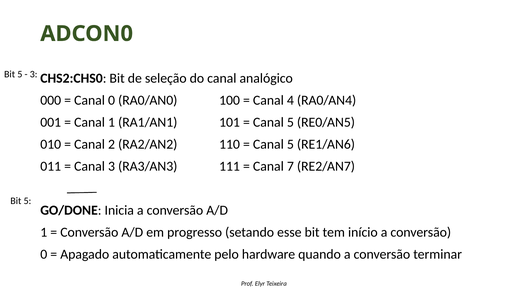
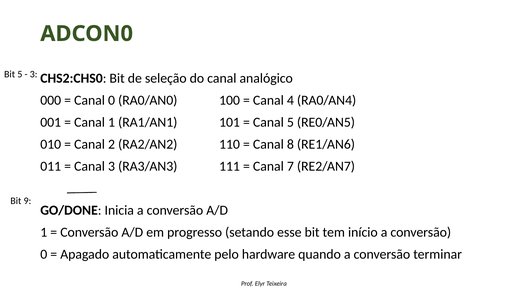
5 at (290, 144): 5 -> 8
5 at (27, 201): 5 -> 9
